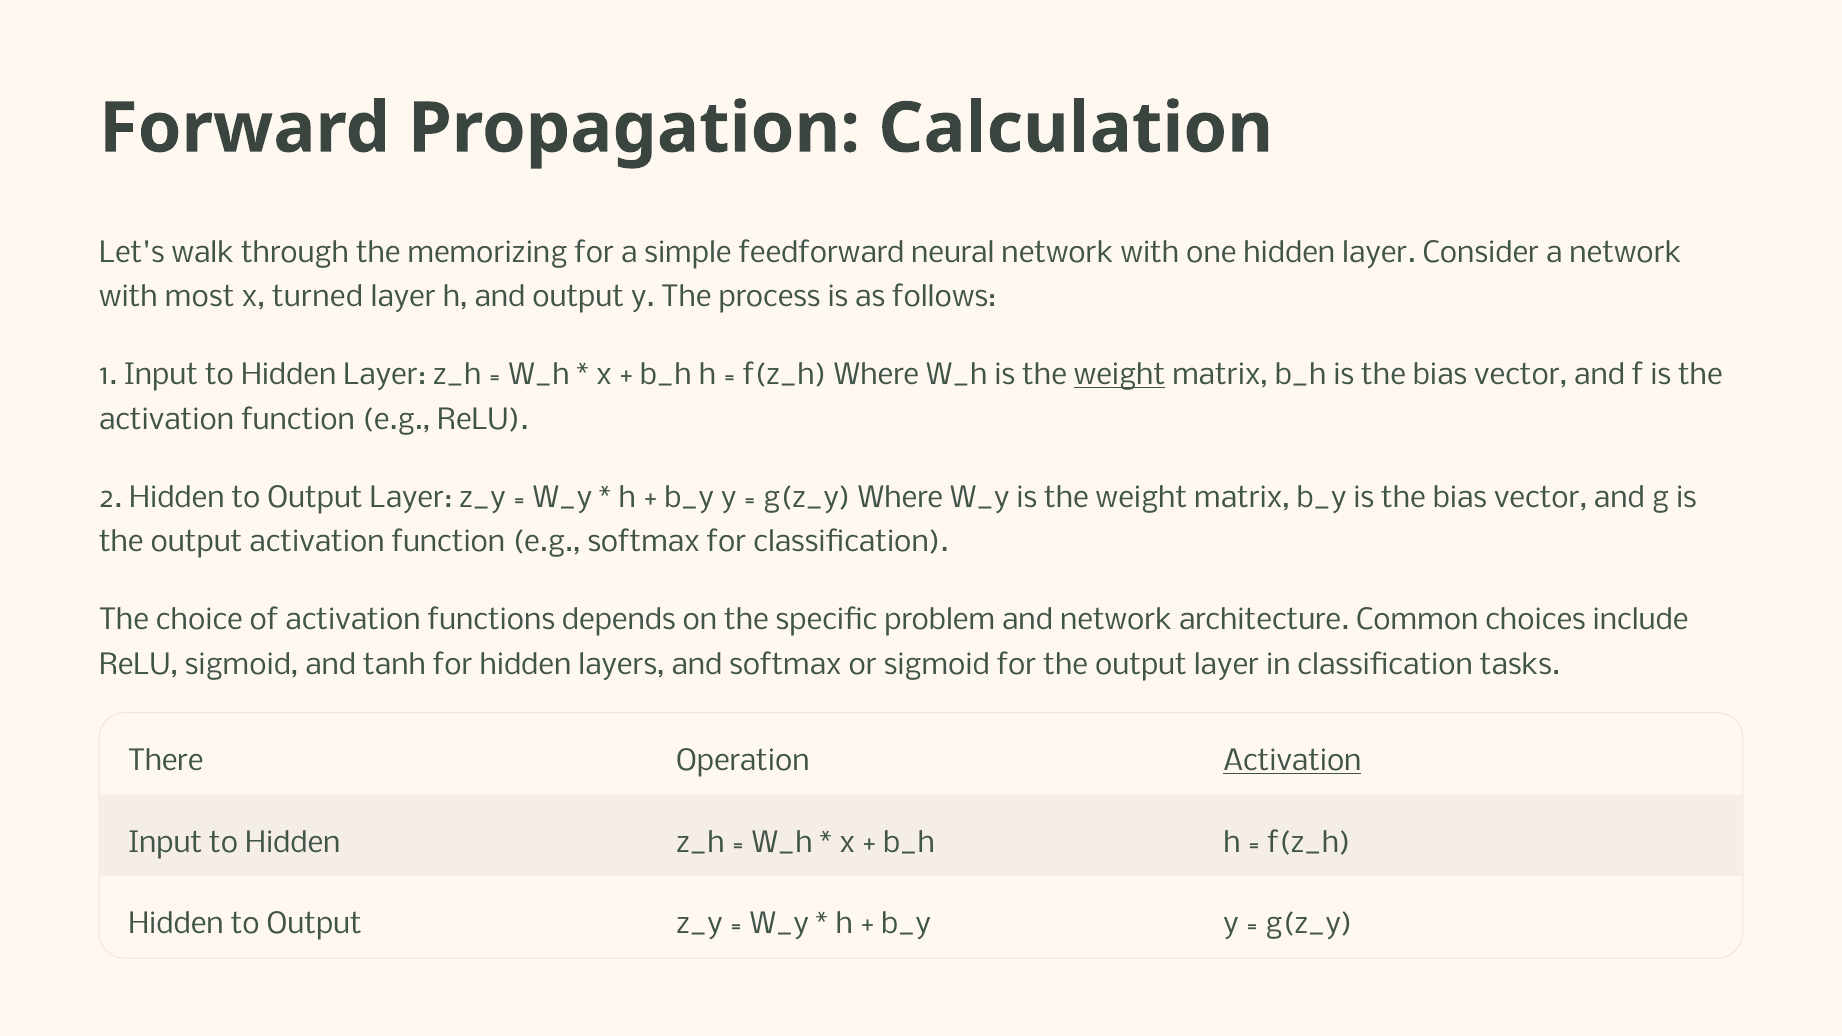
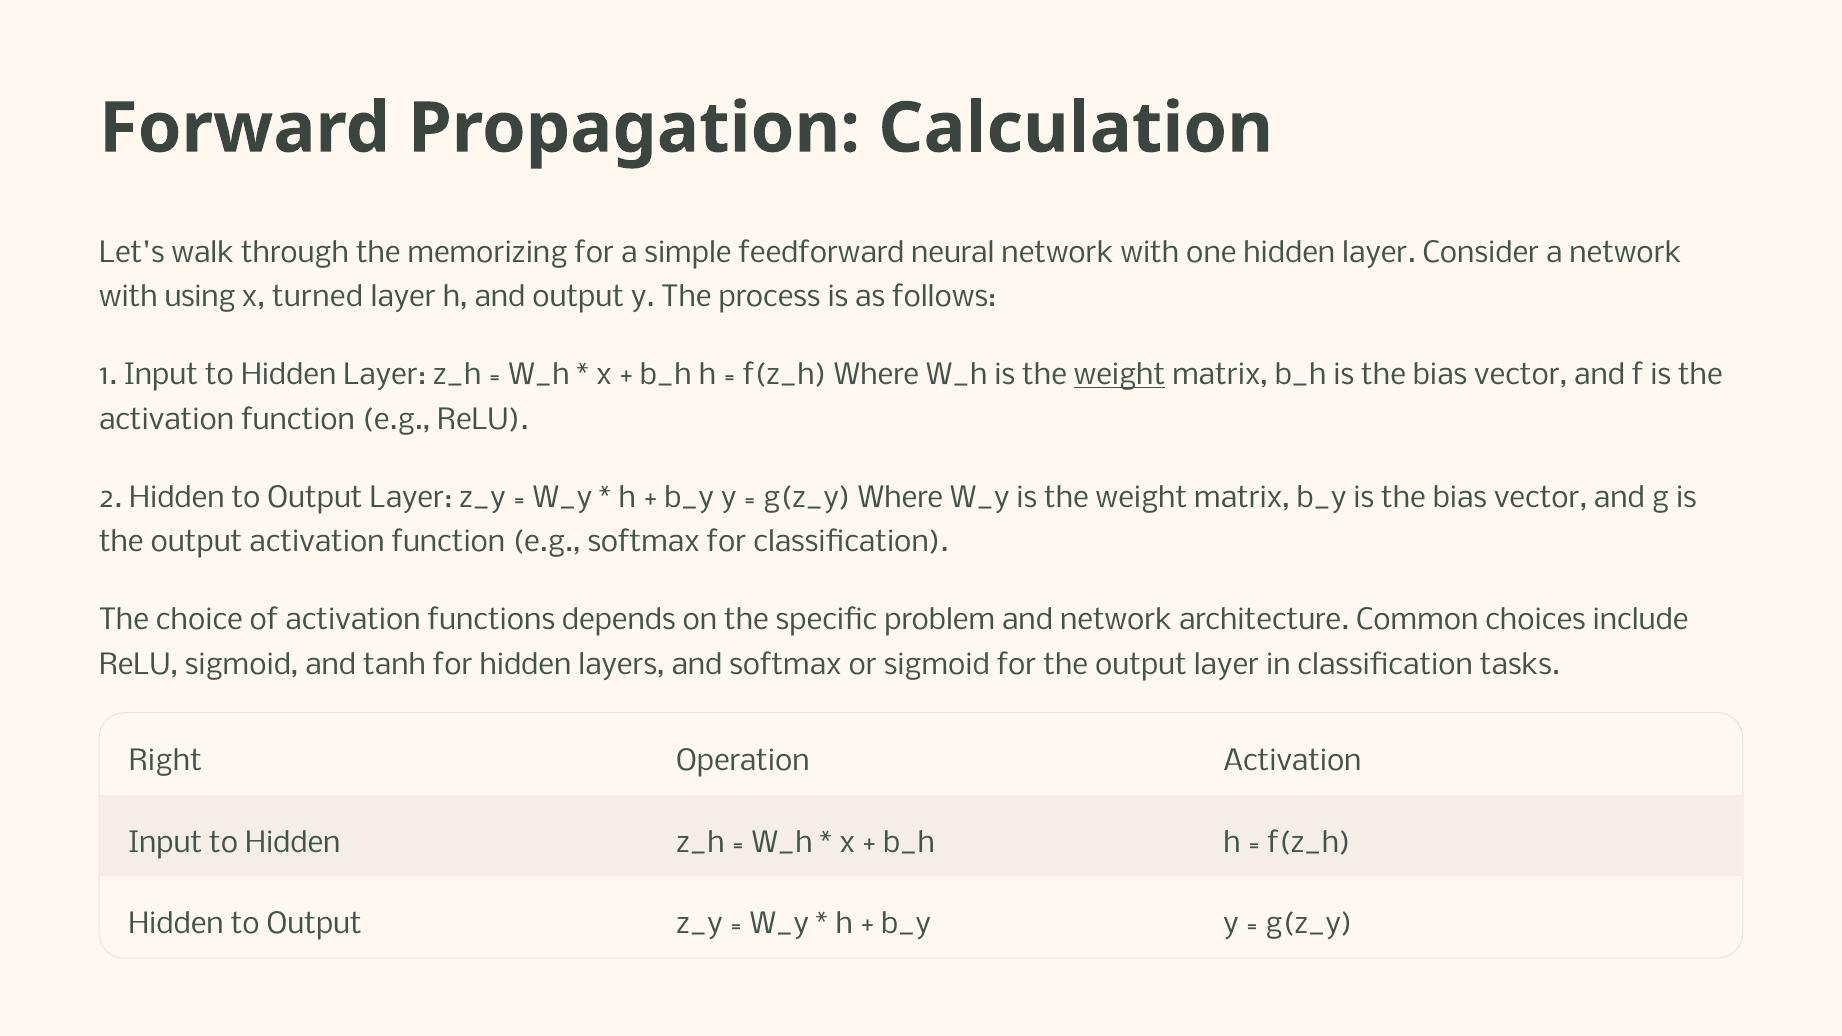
most: most -> using
There: There -> Right
Activation at (1292, 762) underline: present -> none
